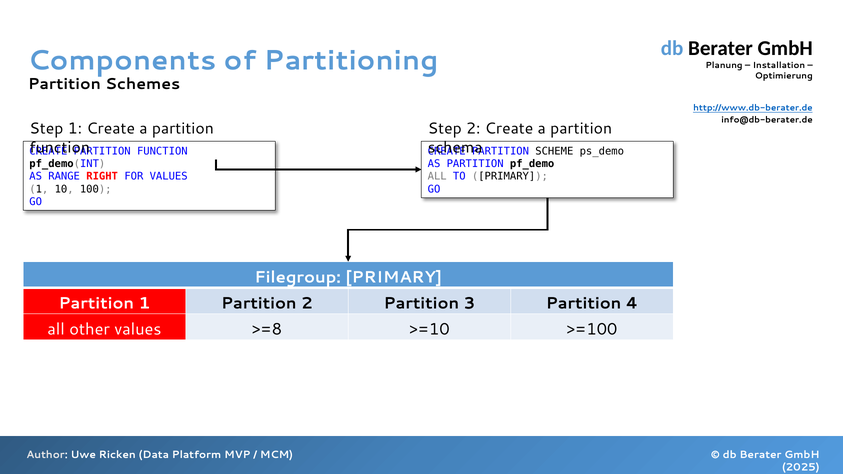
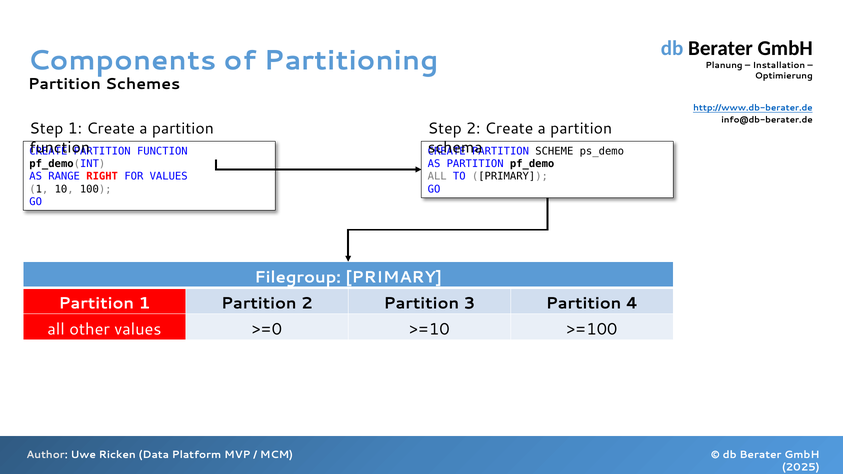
>=8: >=8 -> >=0
